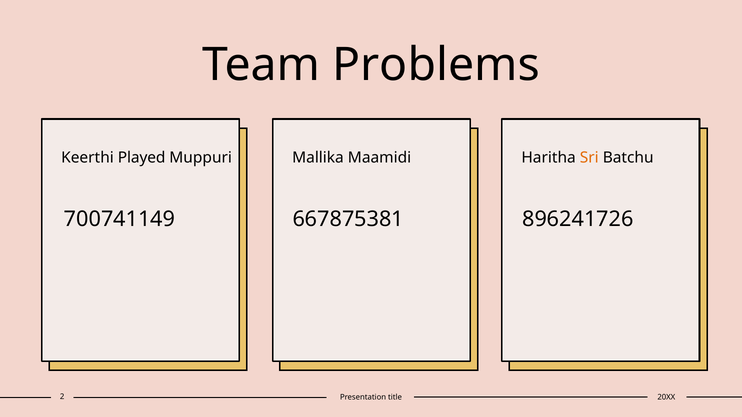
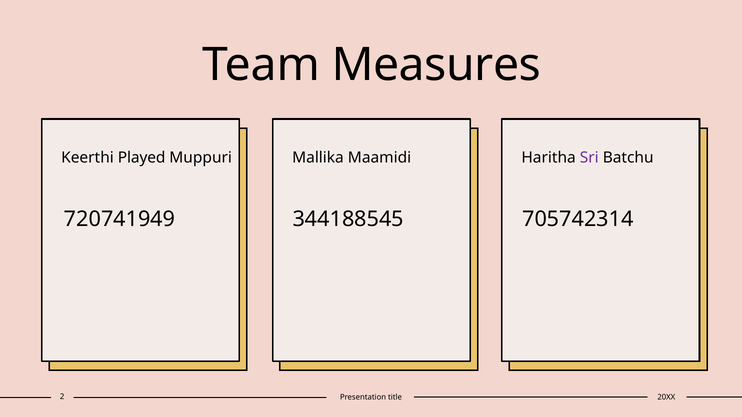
Problems: Problems -> Measures
Sri colour: orange -> purple
700741149: 700741149 -> 720741949
667875381: 667875381 -> 344188545
896241726: 896241726 -> 705742314
